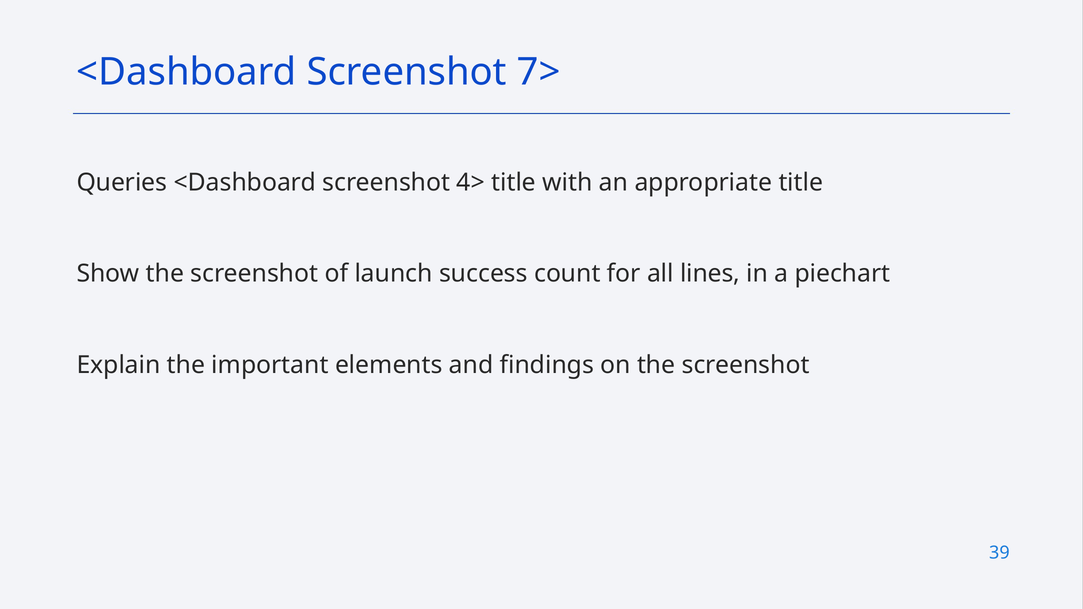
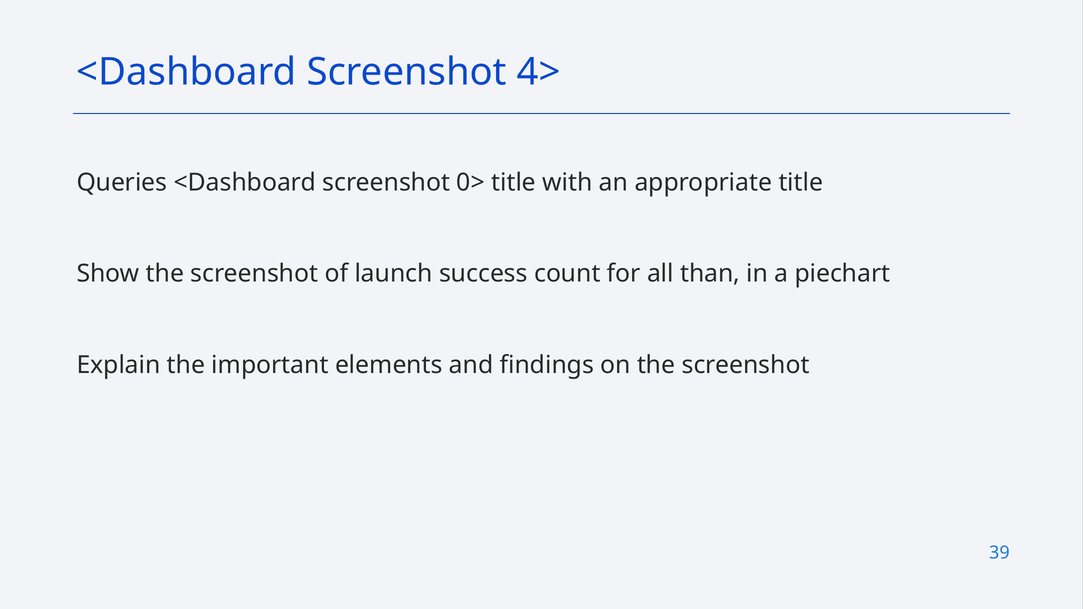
7>: 7> -> 4>
4>: 4> -> 0>
lines: lines -> than
